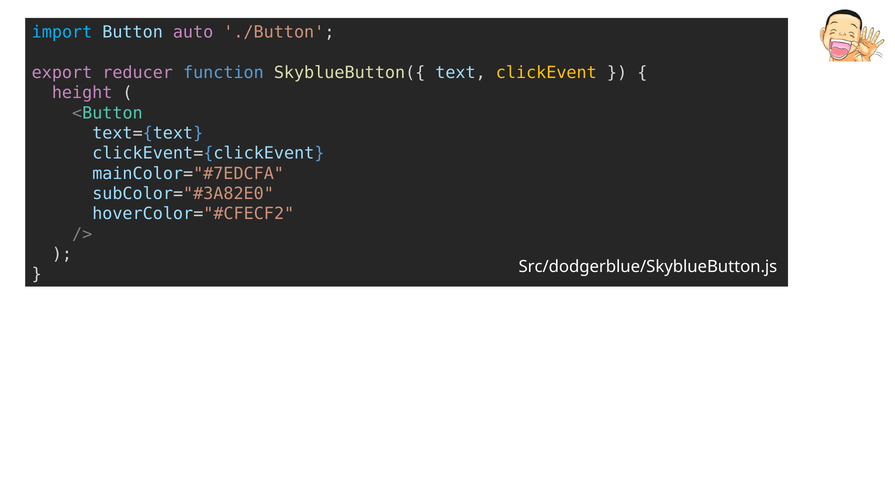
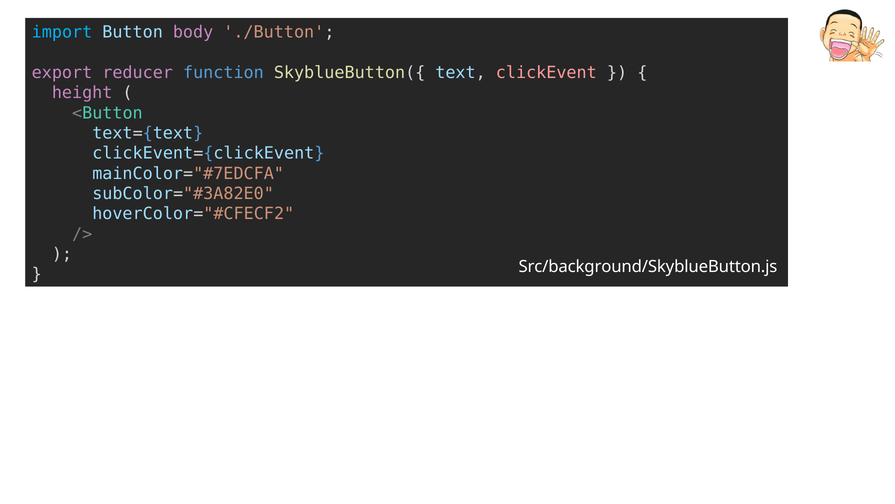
auto: auto -> body
clickEvent colour: yellow -> pink
Src/dodgerblue/SkyblueButton.js: Src/dodgerblue/SkyblueButton.js -> Src/background/SkyblueButton.js
